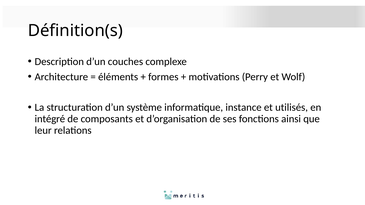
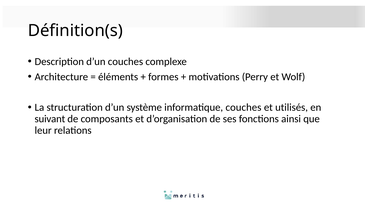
informatique instance: instance -> couches
intégré: intégré -> suivant
